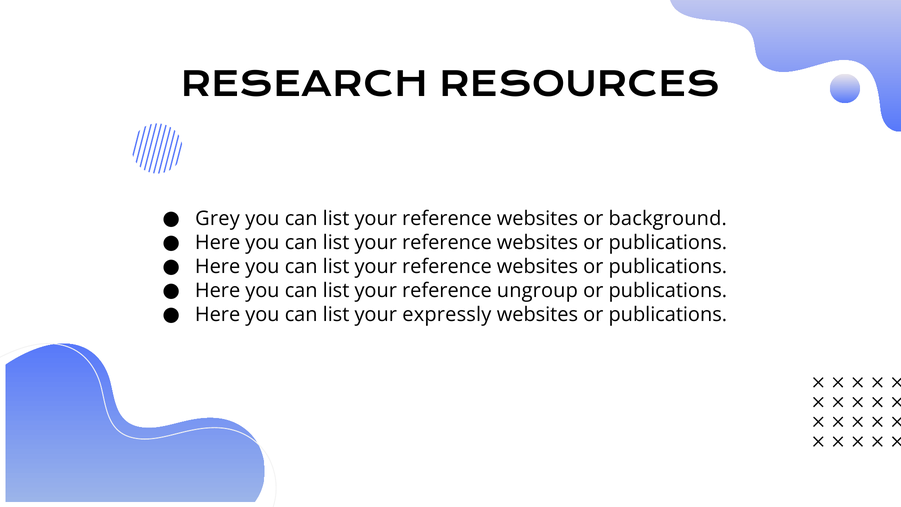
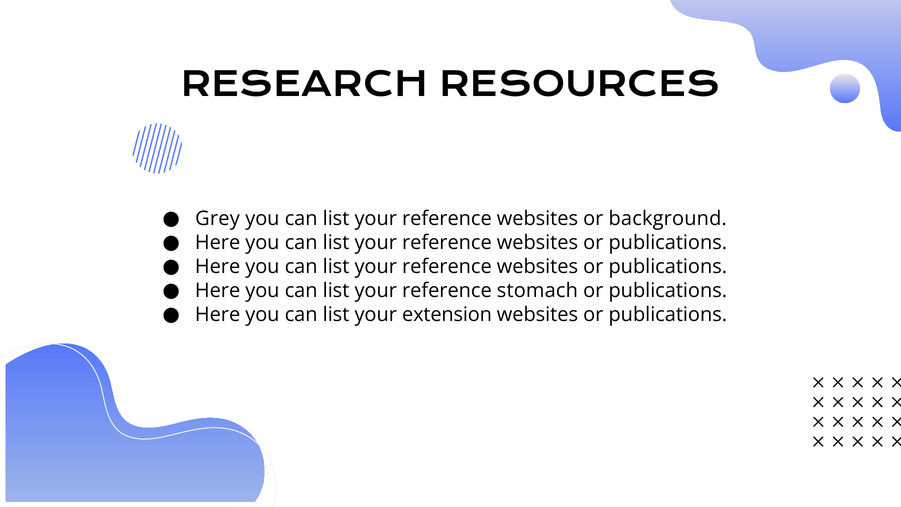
ungroup: ungroup -> stomach
expressly: expressly -> extension
